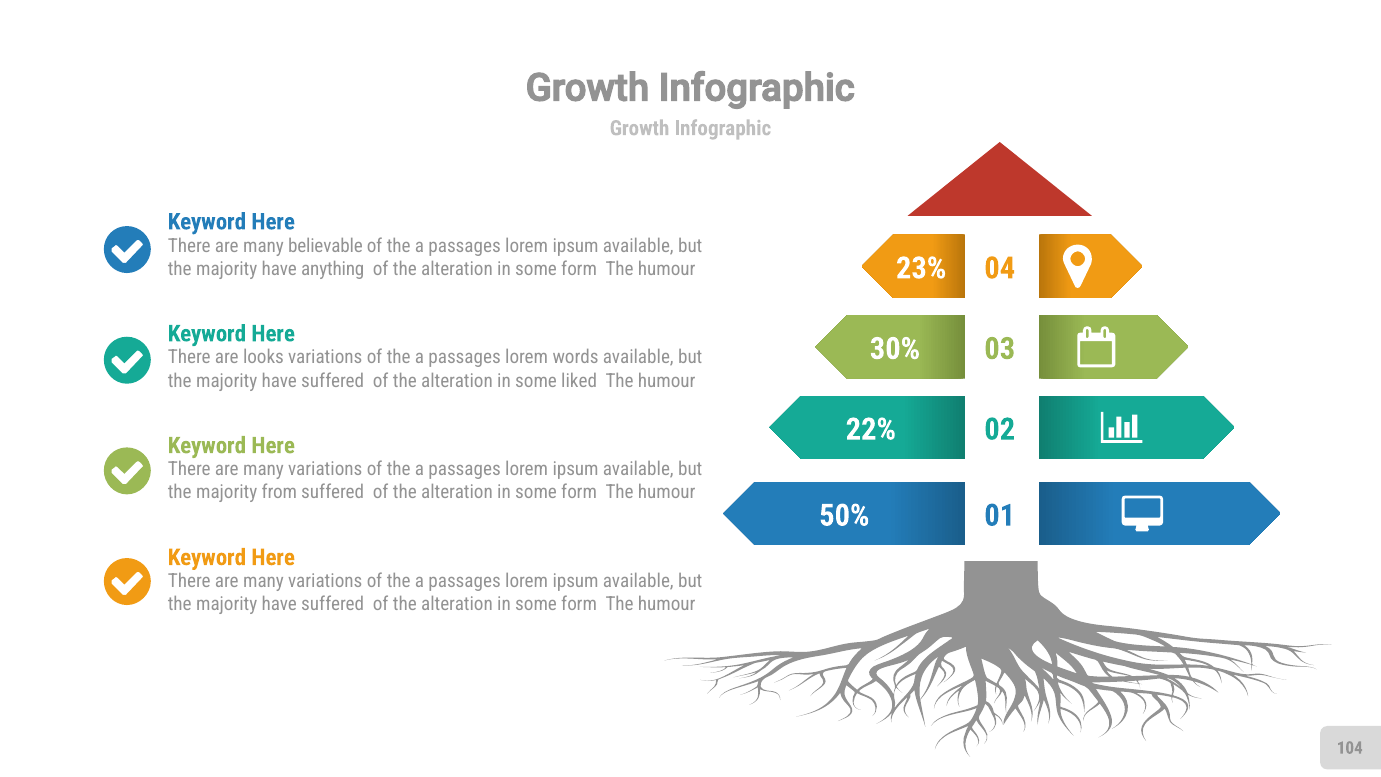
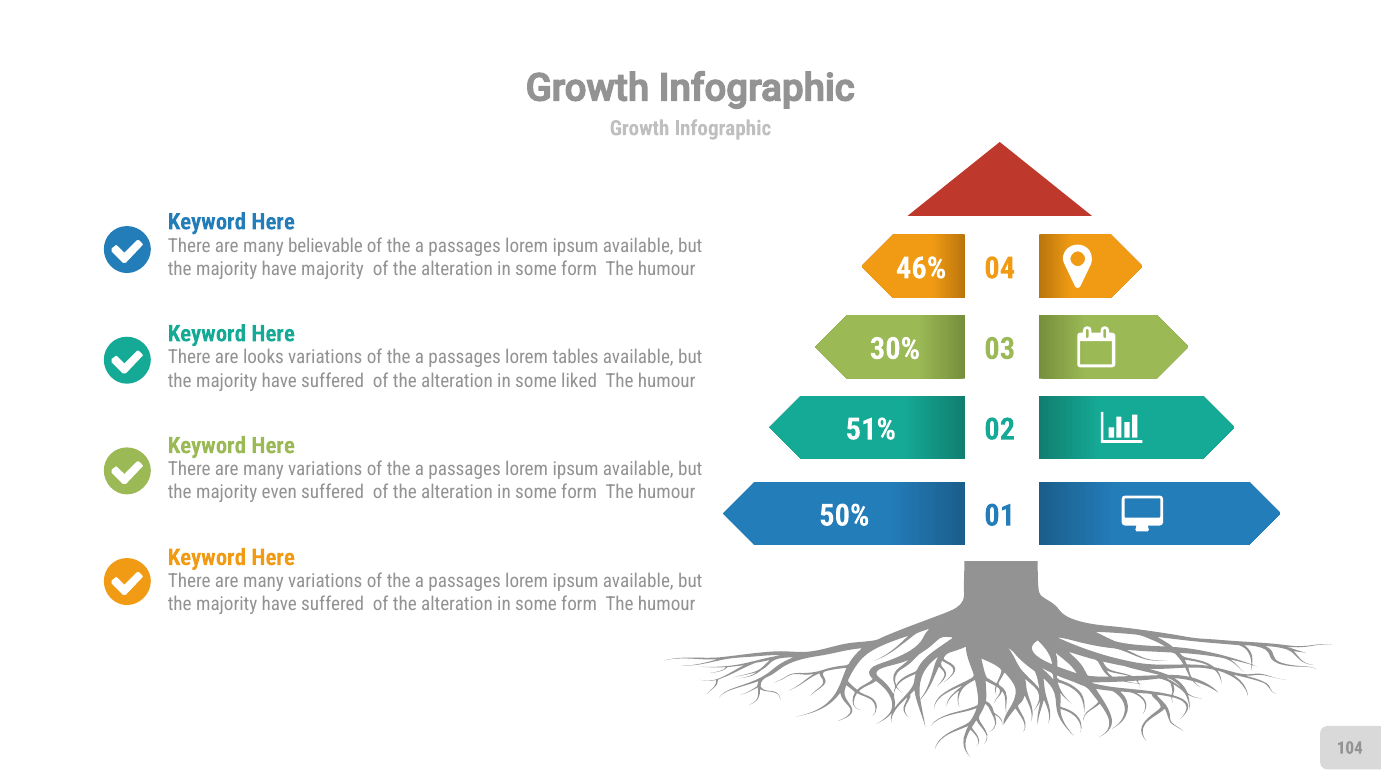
23%: 23% -> 46%
have anything: anything -> majority
words: words -> tables
22%: 22% -> 51%
from: from -> even
